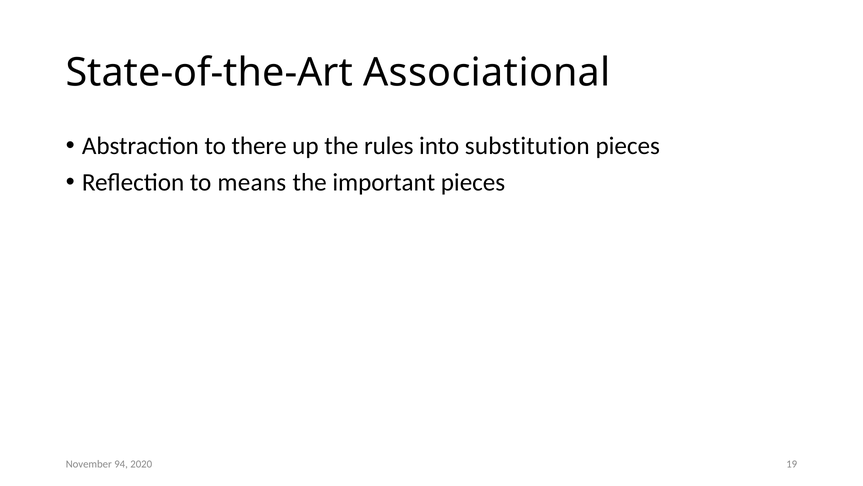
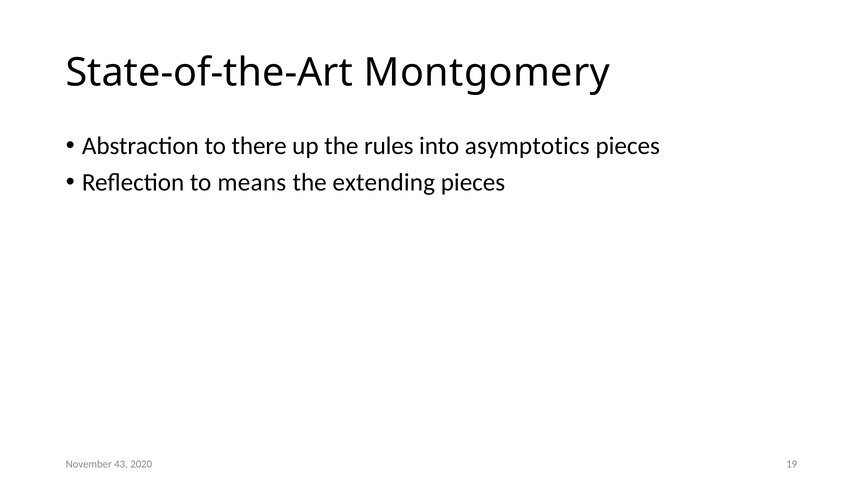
Associational: Associational -> Montgomery
substitution: substitution -> asymptotics
important: important -> extending
94: 94 -> 43
